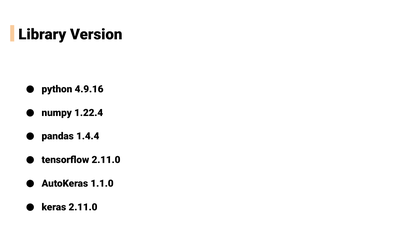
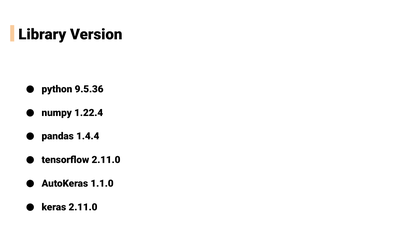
4.9.16: 4.9.16 -> 9.5.36
